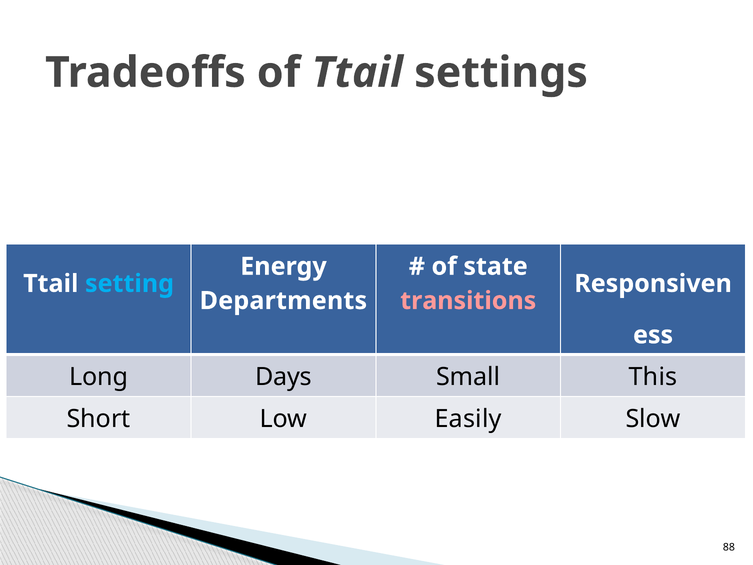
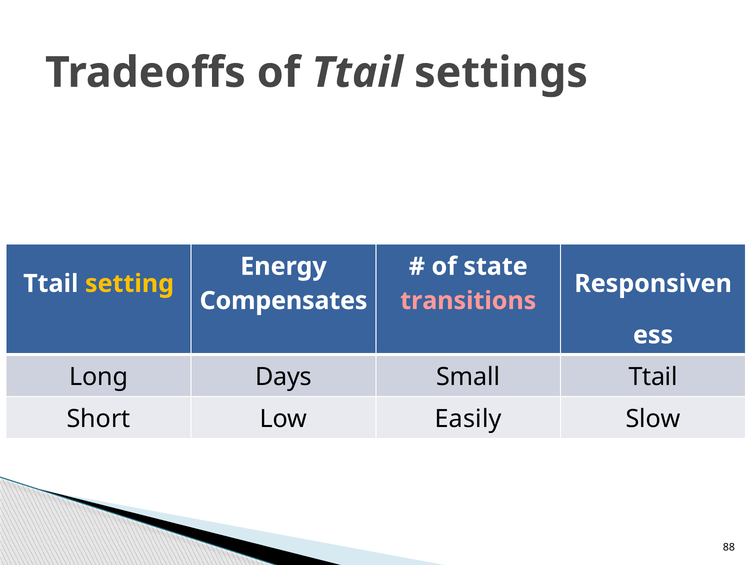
setting colour: light blue -> yellow
Departments: Departments -> Compensates
Small This: This -> Ttail
